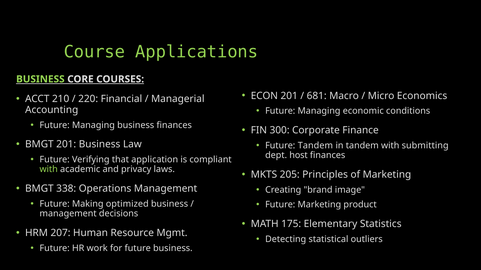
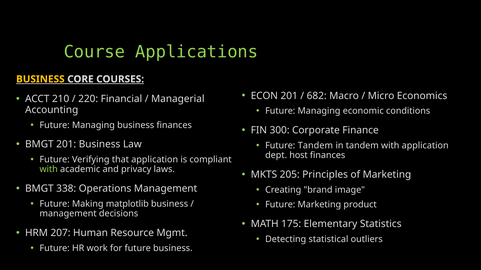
BUSINESS at (40, 79) colour: light green -> yellow
681: 681 -> 682
with submitting: submitting -> application
optimized: optimized -> matplotlib
